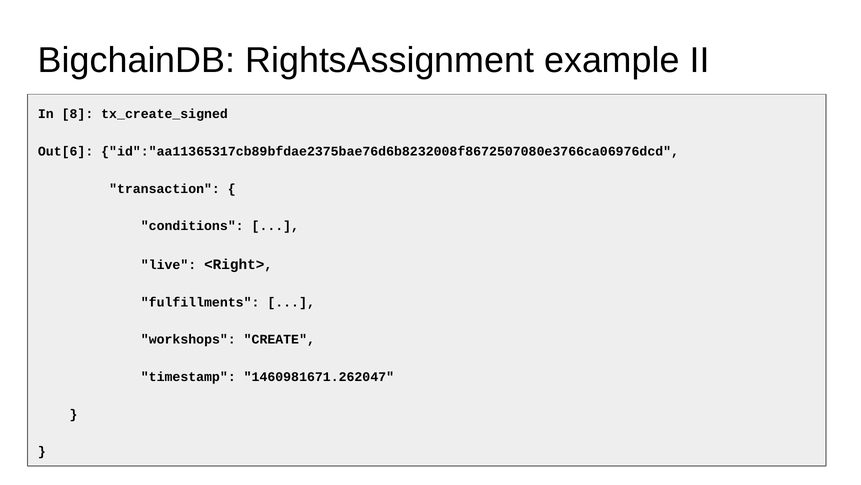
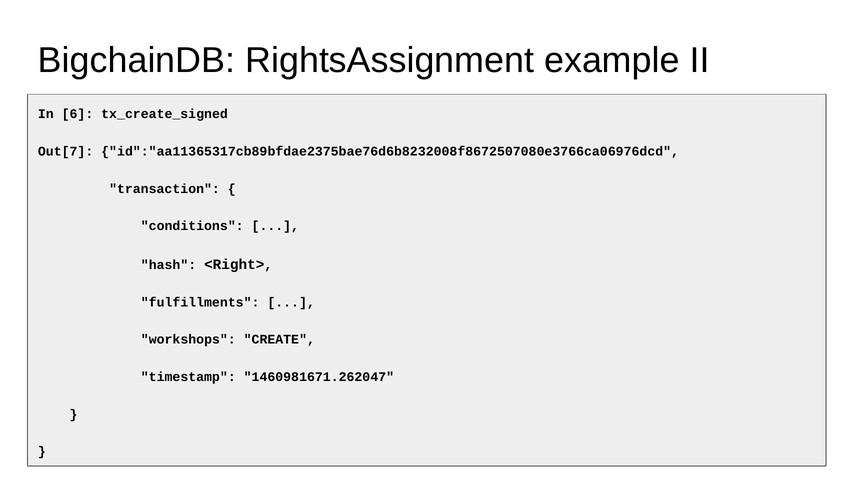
8: 8 -> 6
Out[6: Out[6 -> Out[7
live: live -> hash
